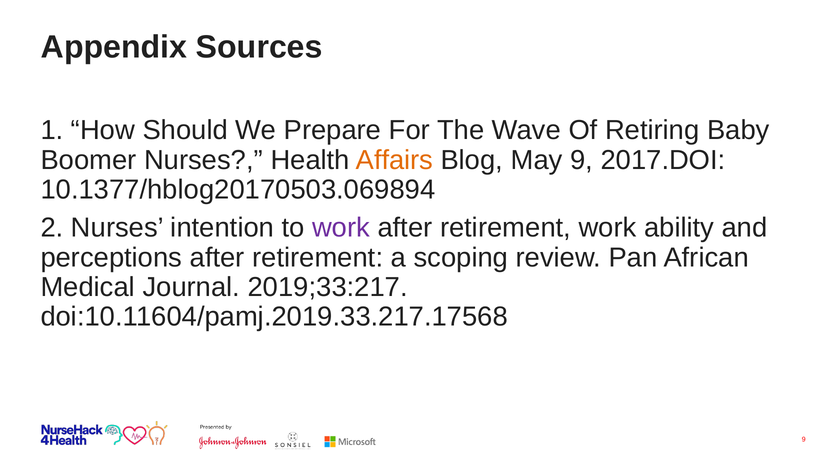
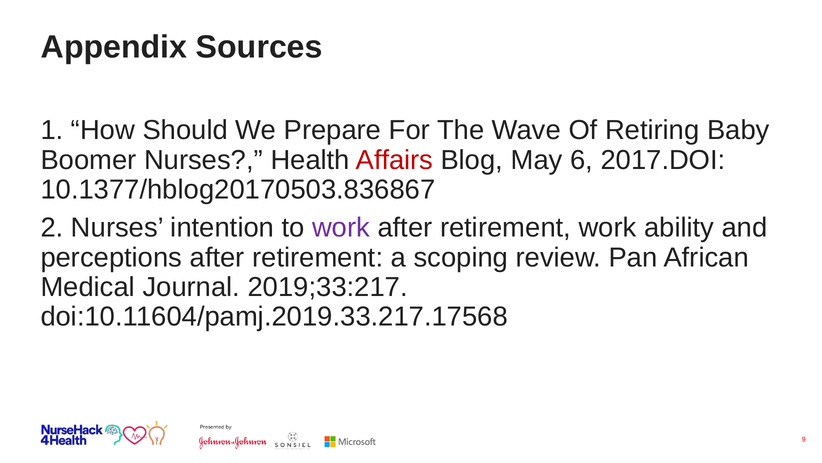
Affairs colour: orange -> red
May 9: 9 -> 6
10.1377/hblog20170503.069894: 10.1377/hblog20170503.069894 -> 10.1377/hblog20170503.836867
